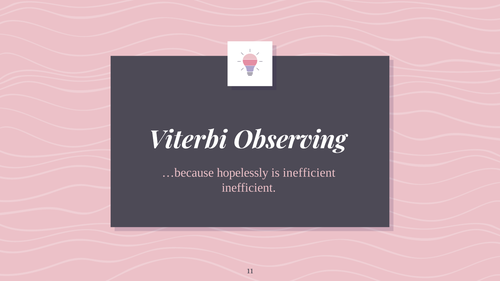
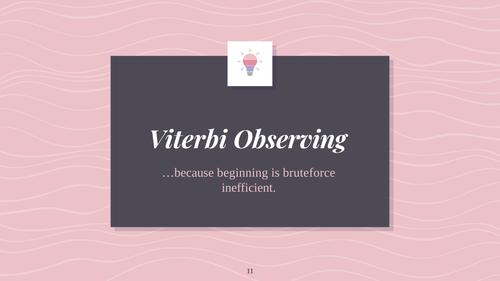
hopelessly: hopelessly -> beginning
is inefficient: inefficient -> bruteforce
